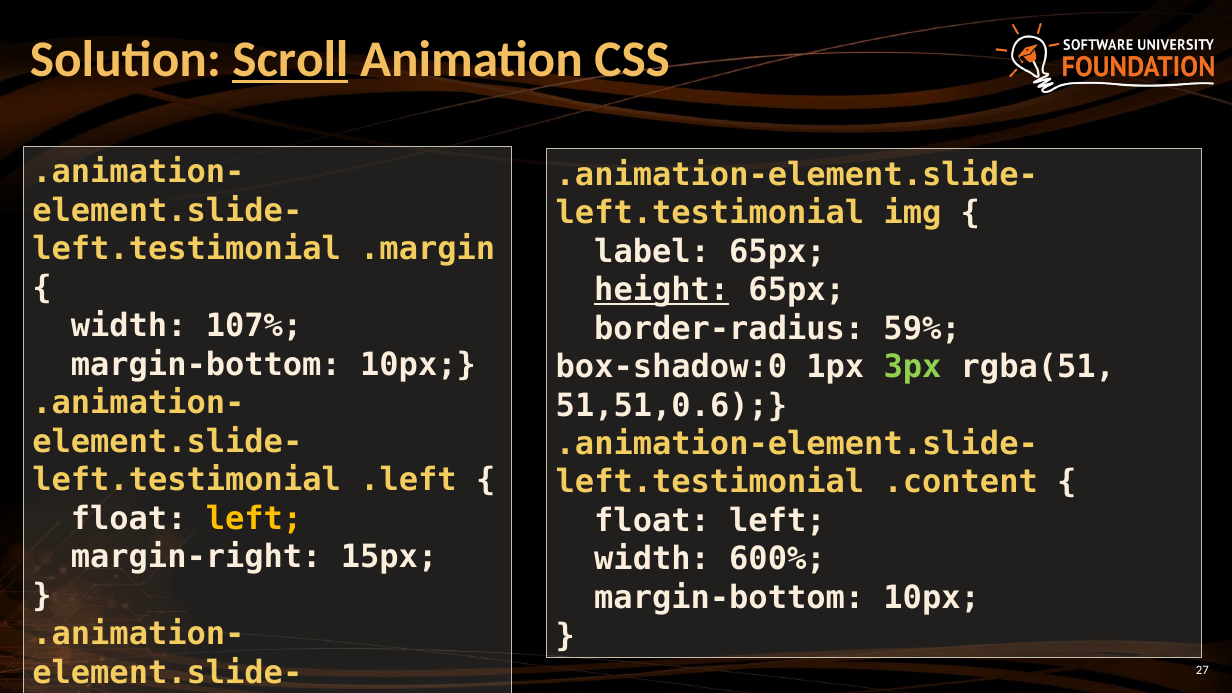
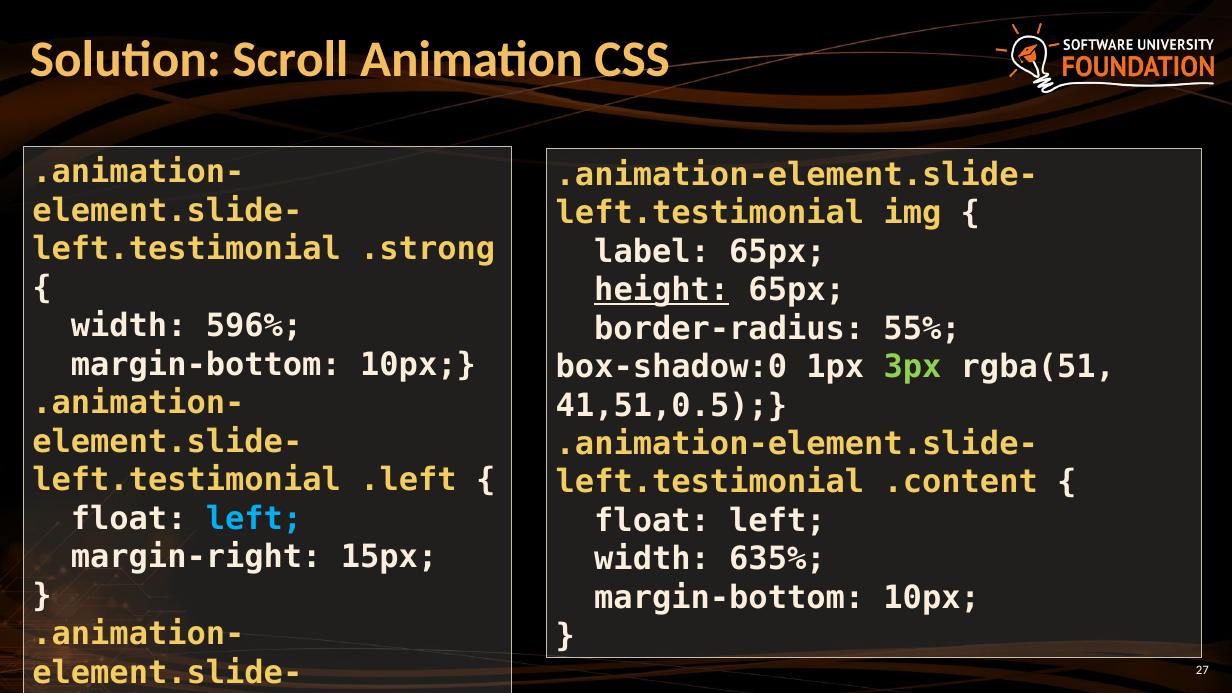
Scroll underline: present -> none
.margin: .margin -> .strong
107%: 107% -> 596%
59%: 59% -> 55%
51,51,0.6: 51,51,0.6 -> 41,51,0.5
left at (254, 519) colour: yellow -> light blue
600%: 600% -> 635%
